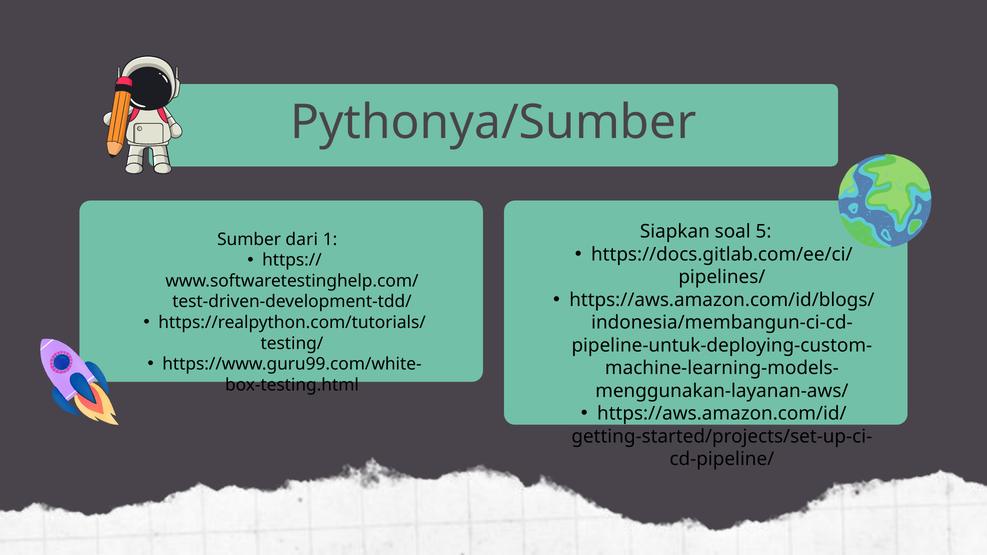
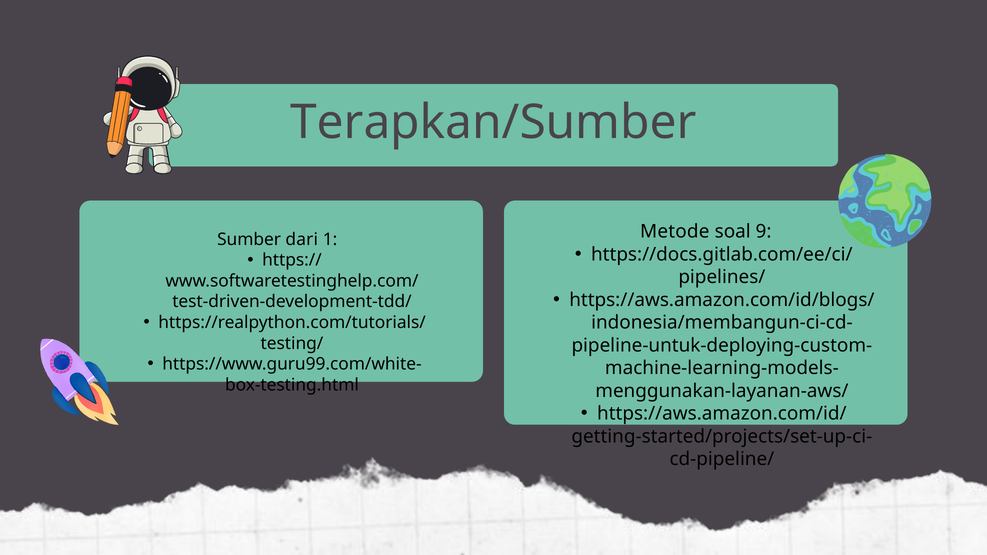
Pythonya/Sumber: Pythonya/Sumber -> Terapkan/Sumber
Siapkan: Siapkan -> Metode
5: 5 -> 9
